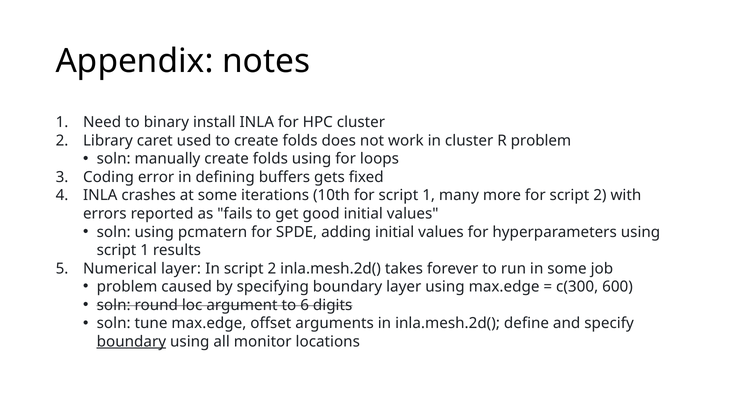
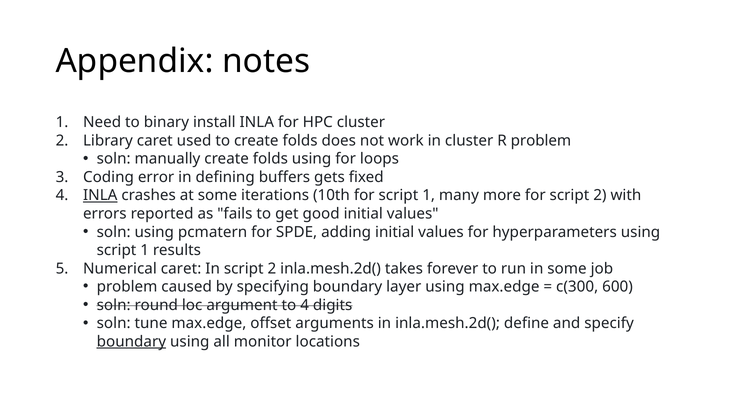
INLA at (100, 195) underline: none -> present
Numerical layer: layer -> caret
to 6: 6 -> 4
